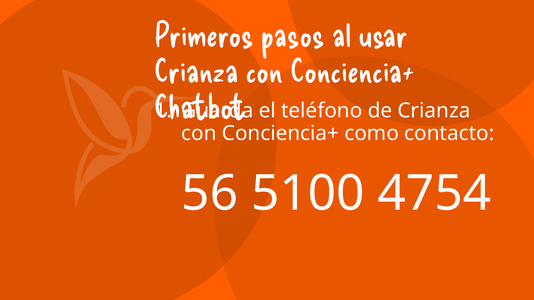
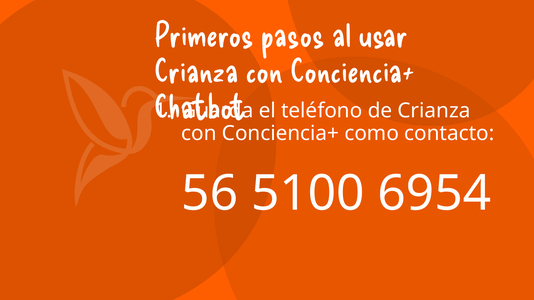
4754: 4754 -> 6954
